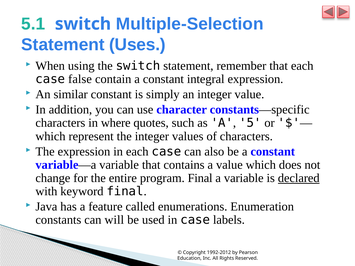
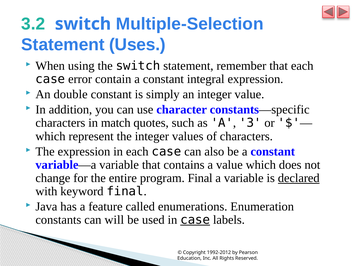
5.1: 5.1 -> 3.2
false: false -> error
similar: similar -> double
where: where -> match
5: 5 -> 3
case at (195, 220) underline: none -> present
